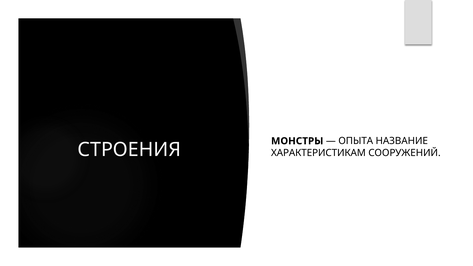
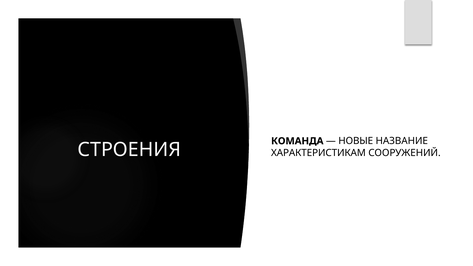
МОНСТРЫ: МОНСТРЫ -> КОМАНДА
ОПЫТА: ОПЫТА -> НОВЫЕ
